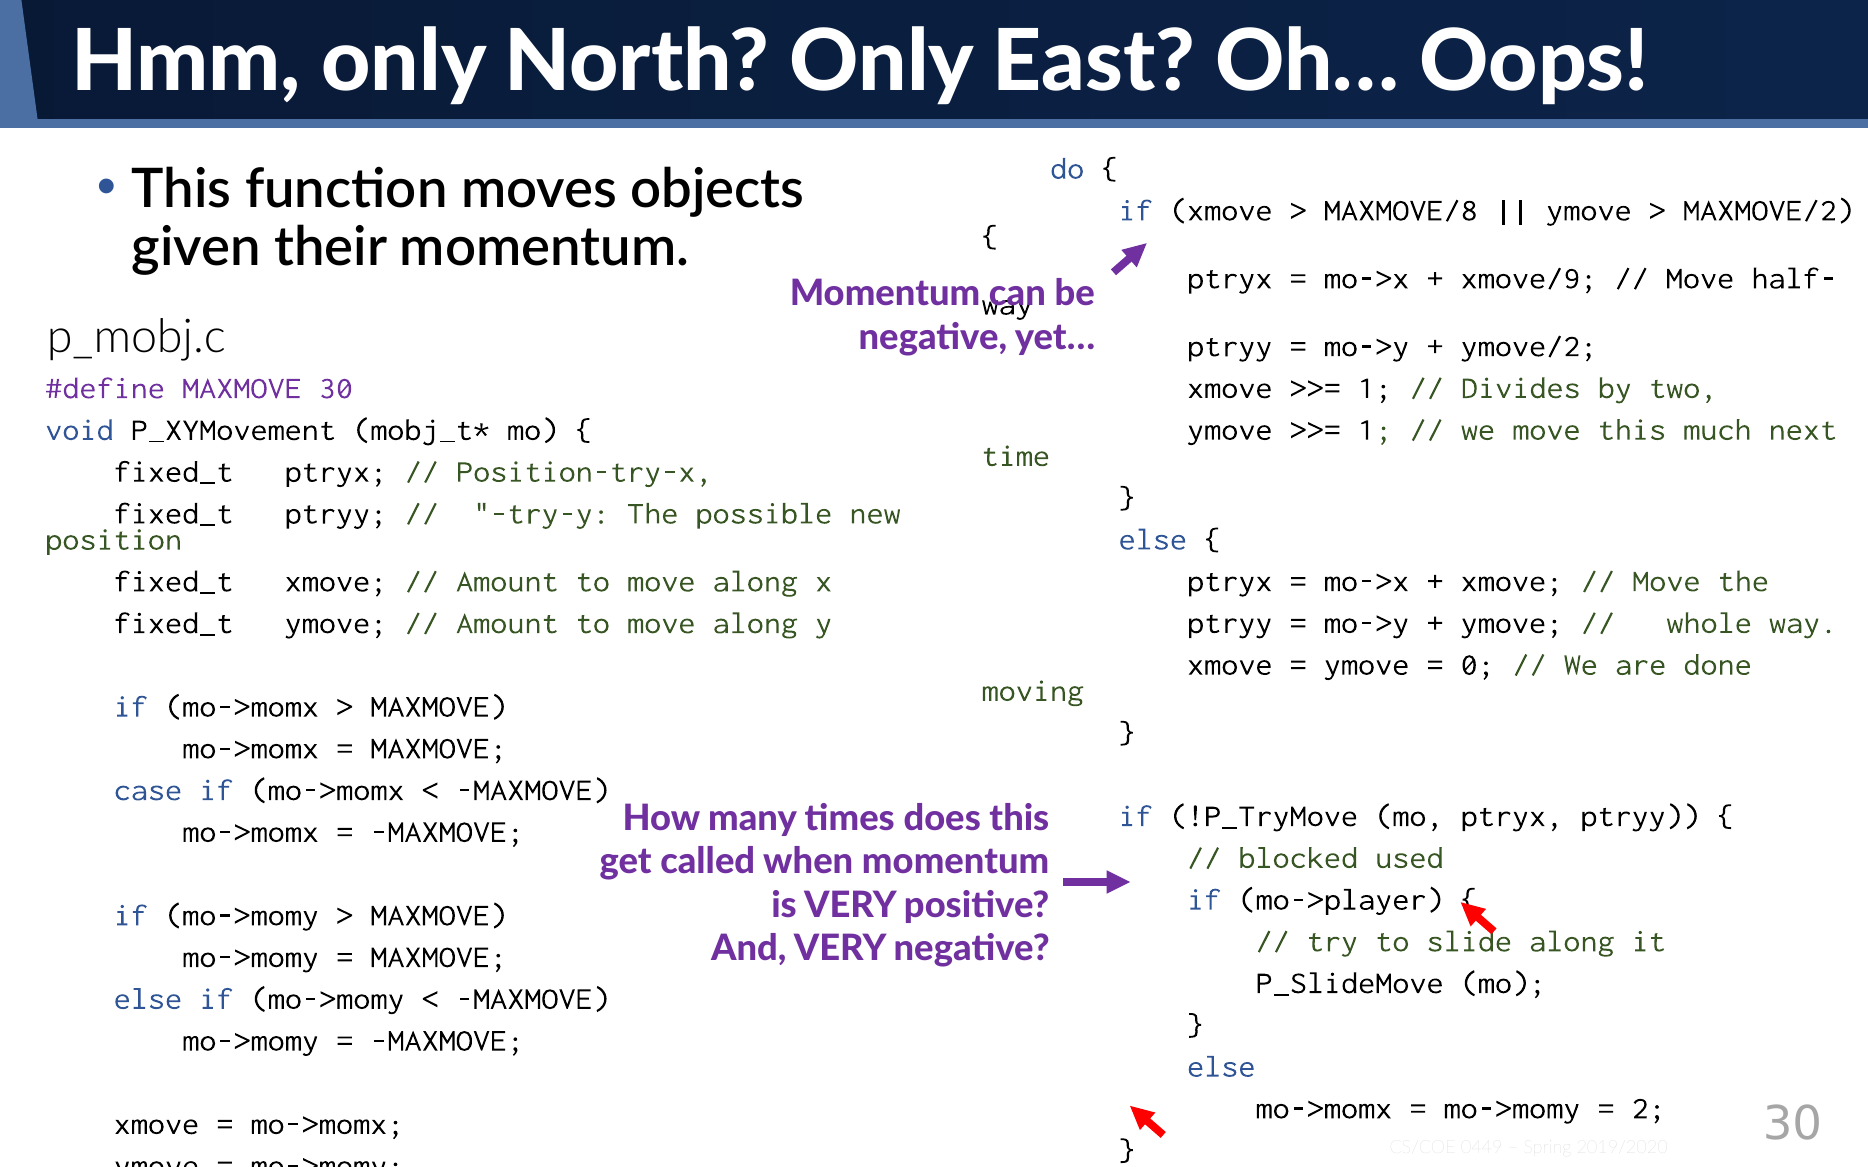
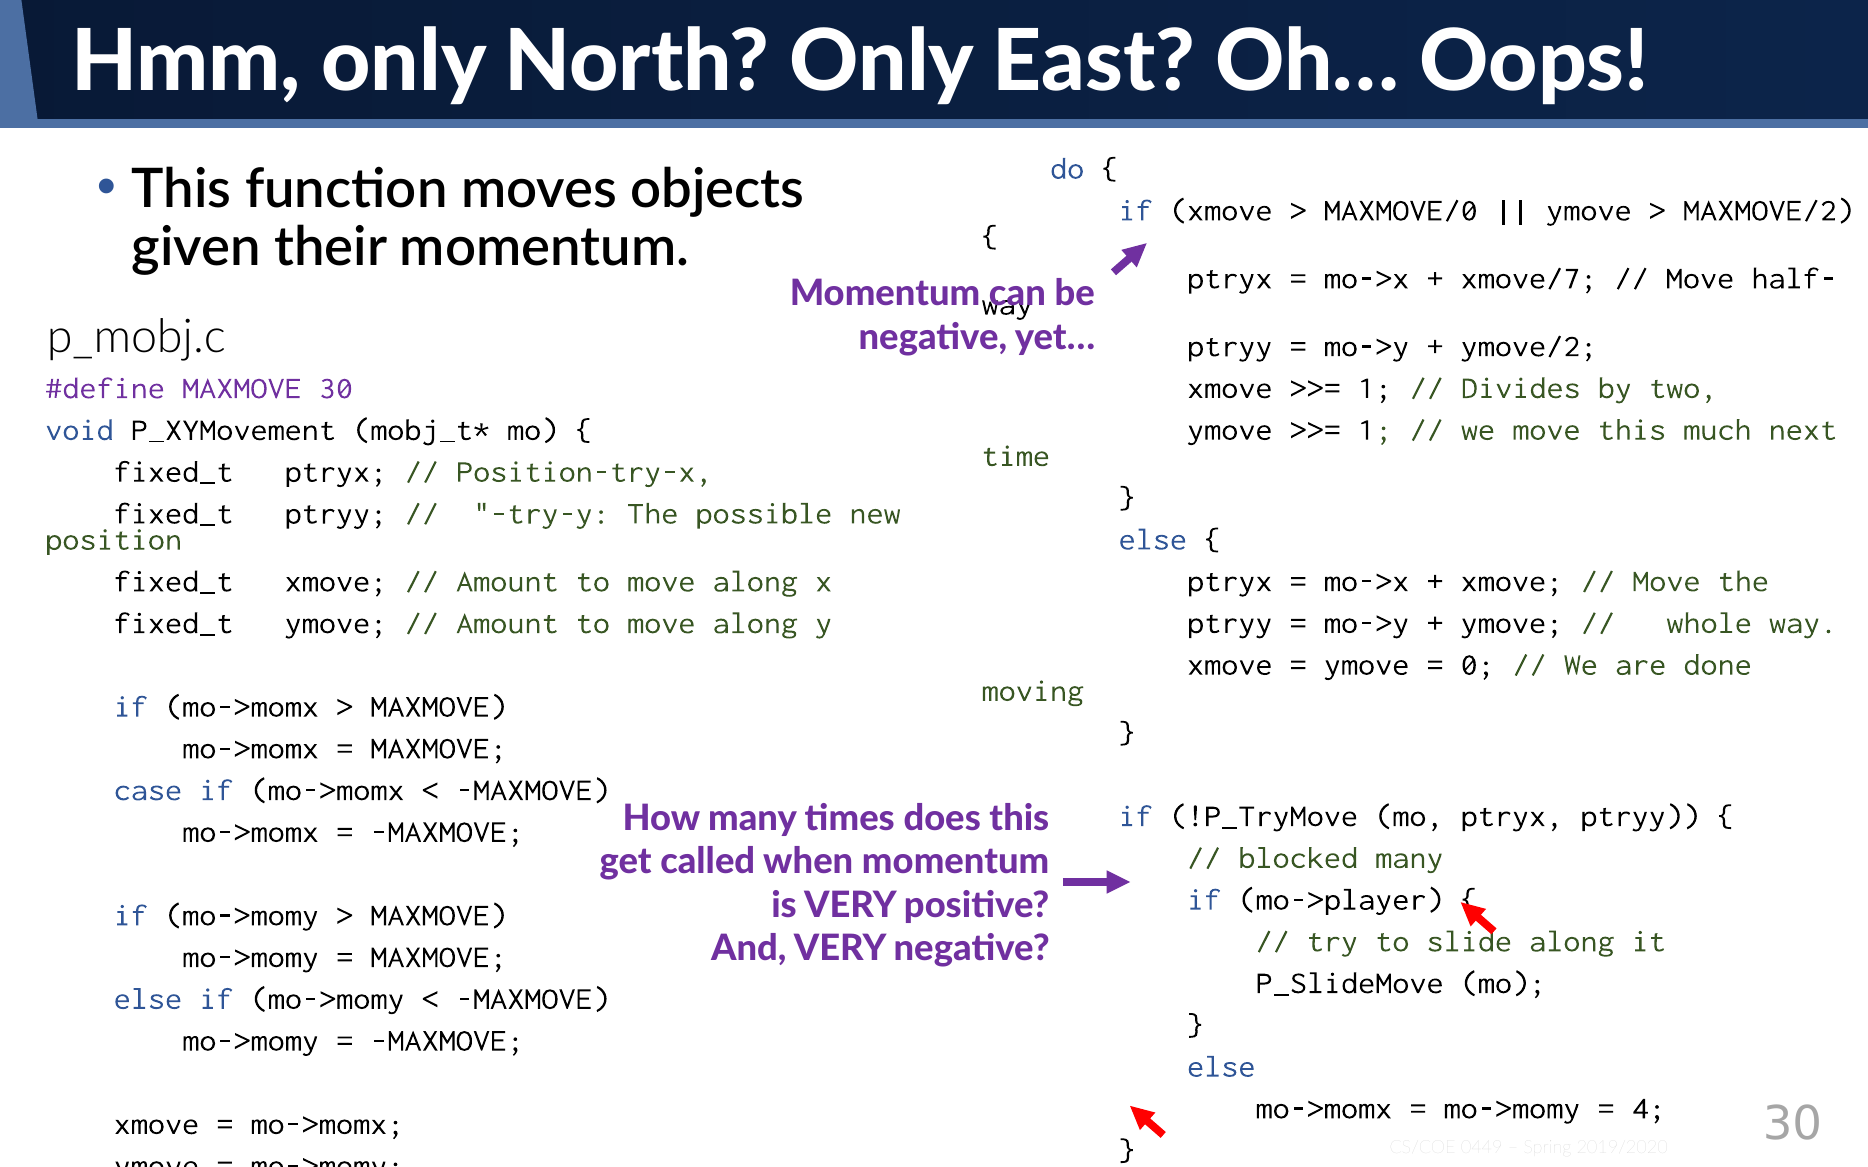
MAXMOVE/8: MAXMOVE/8 -> MAXMOVE/0
xmove/9: xmove/9 -> xmove/7
blocked used: used -> many
2: 2 -> 4
